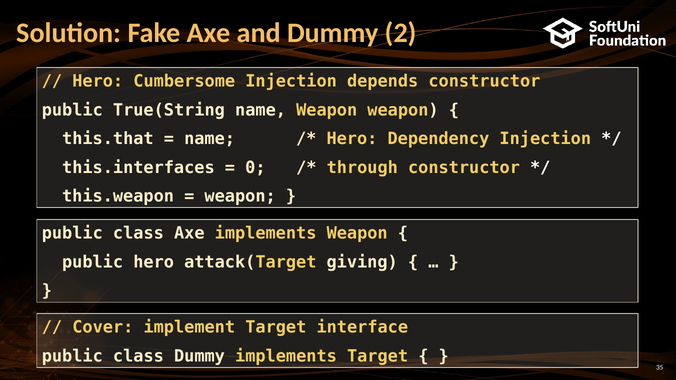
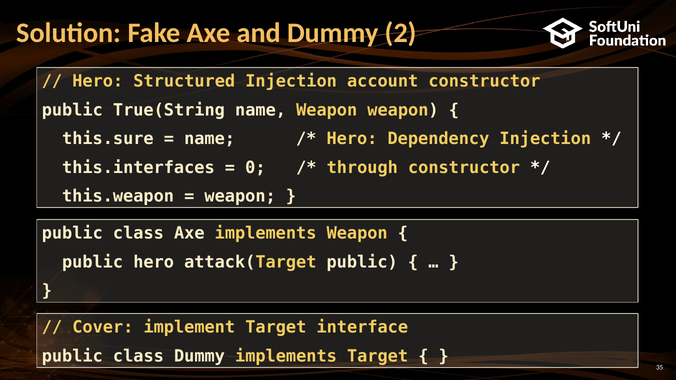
Cumbersome: Cumbersome -> Structured
depends: depends -> account
this.that: this.that -> this.sure
attack(Target giving: giving -> public
